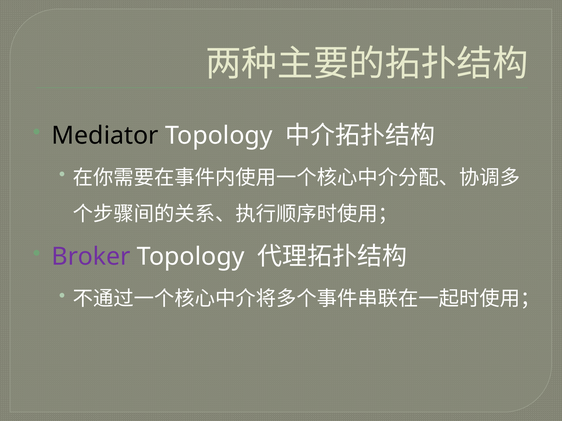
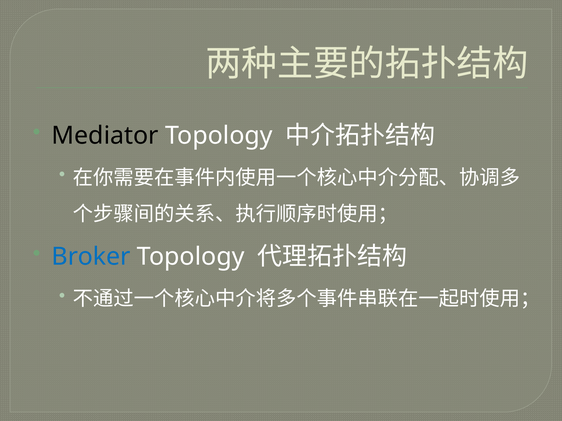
Broker colour: purple -> blue
